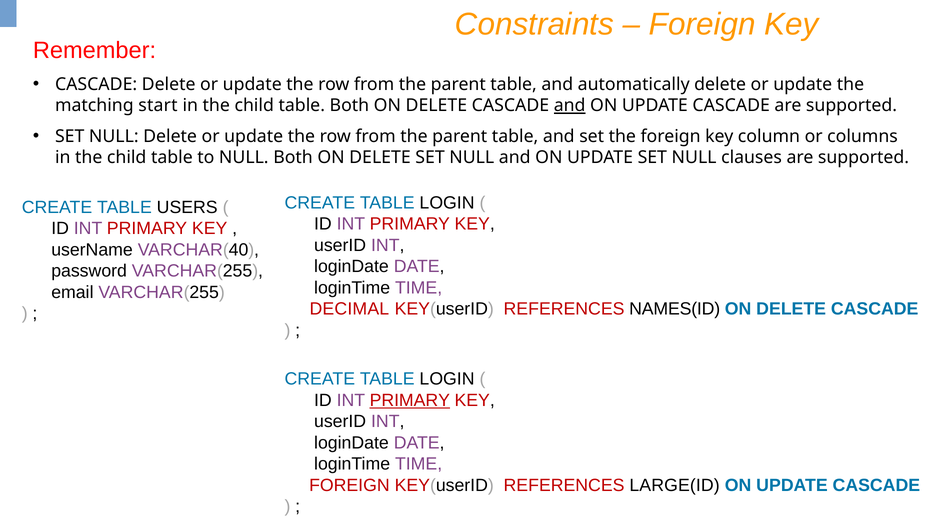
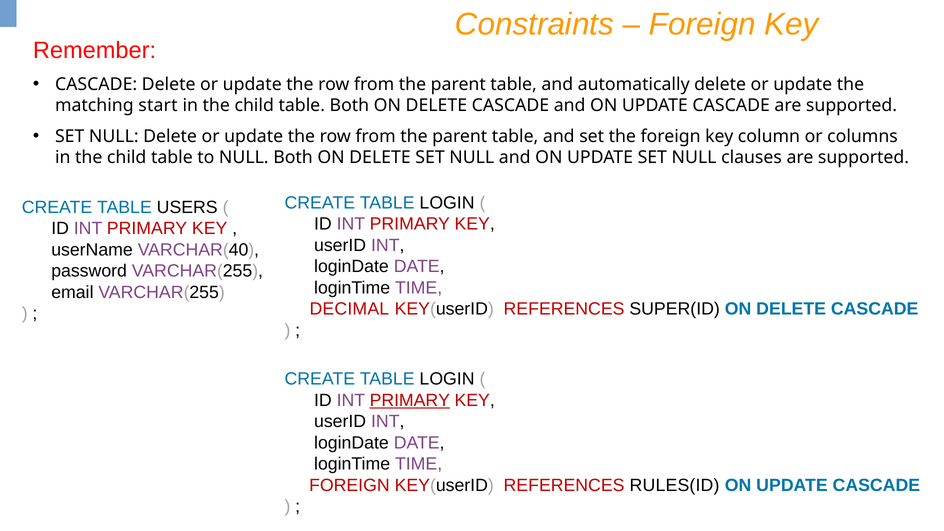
and at (570, 106) underline: present -> none
NAMES(ID: NAMES(ID -> SUPER(ID
LARGE(ID: LARGE(ID -> RULES(ID
